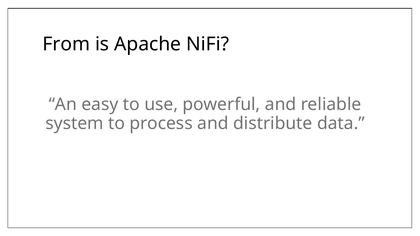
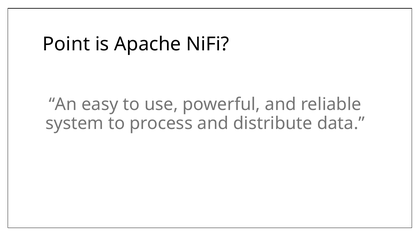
From: From -> Point
